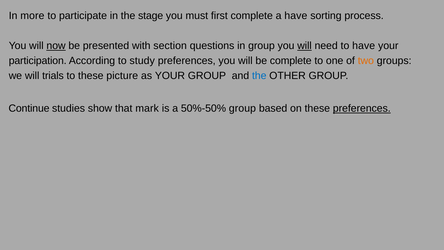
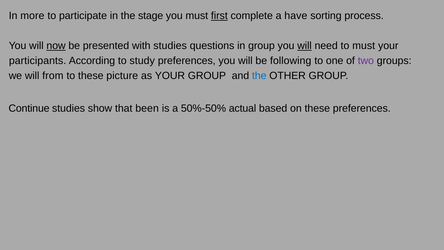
first underline: none -> present
with section: section -> studies
to have: have -> must
participation: participation -> participants
be complete: complete -> following
two colour: orange -> purple
trials: trials -> from
mark: mark -> been
50%-50% group: group -> actual
preferences at (362, 108) underline: present -> none
